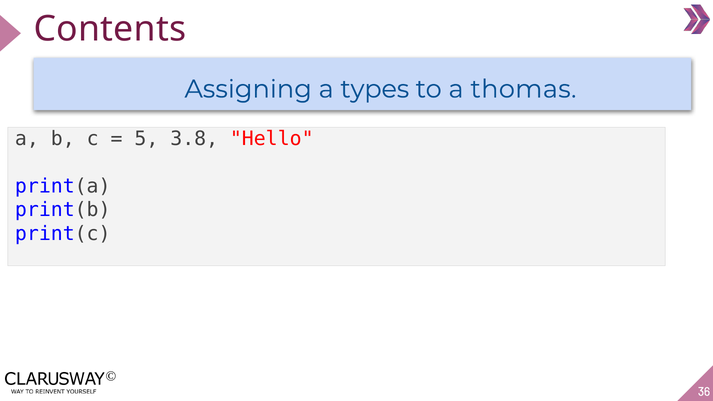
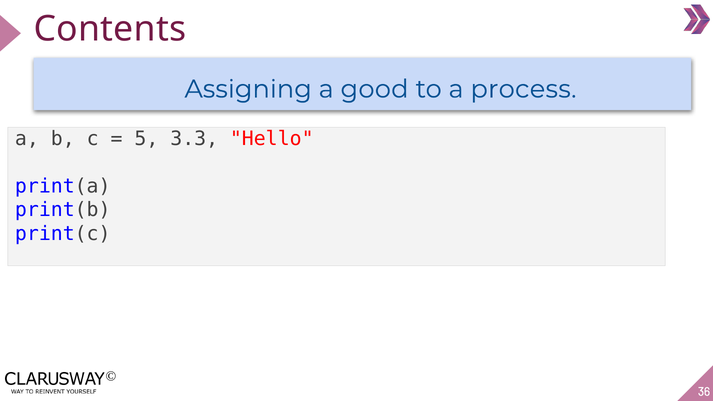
types: types -> good
thomas: thomas -> process
3.8: 3.8 -> 3.3
